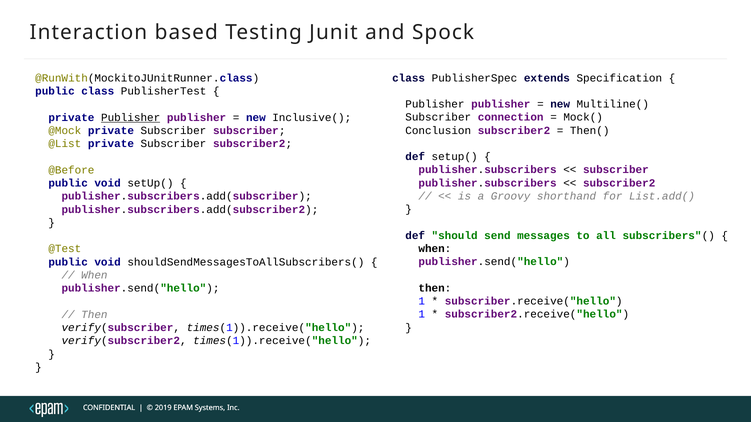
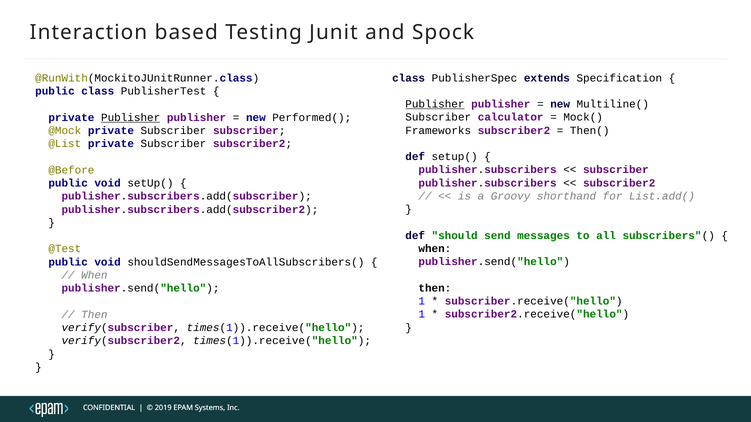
Publisher at (435, 104) underline: none -> present
connection: connection -> calculator
Inclusive(: Inclusive( -> Performed(
Conclusion: Conclusion -> Frameworks
